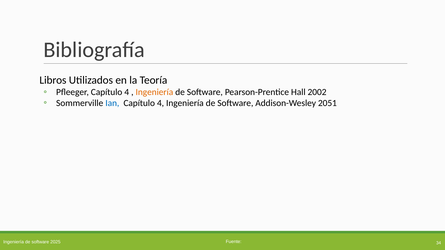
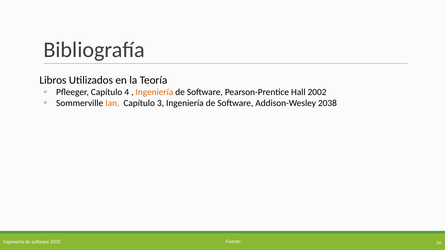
Ian colour: blue -> orange
4 at (161, 103): 4 -> 3
2051: 2051 -> 2038
